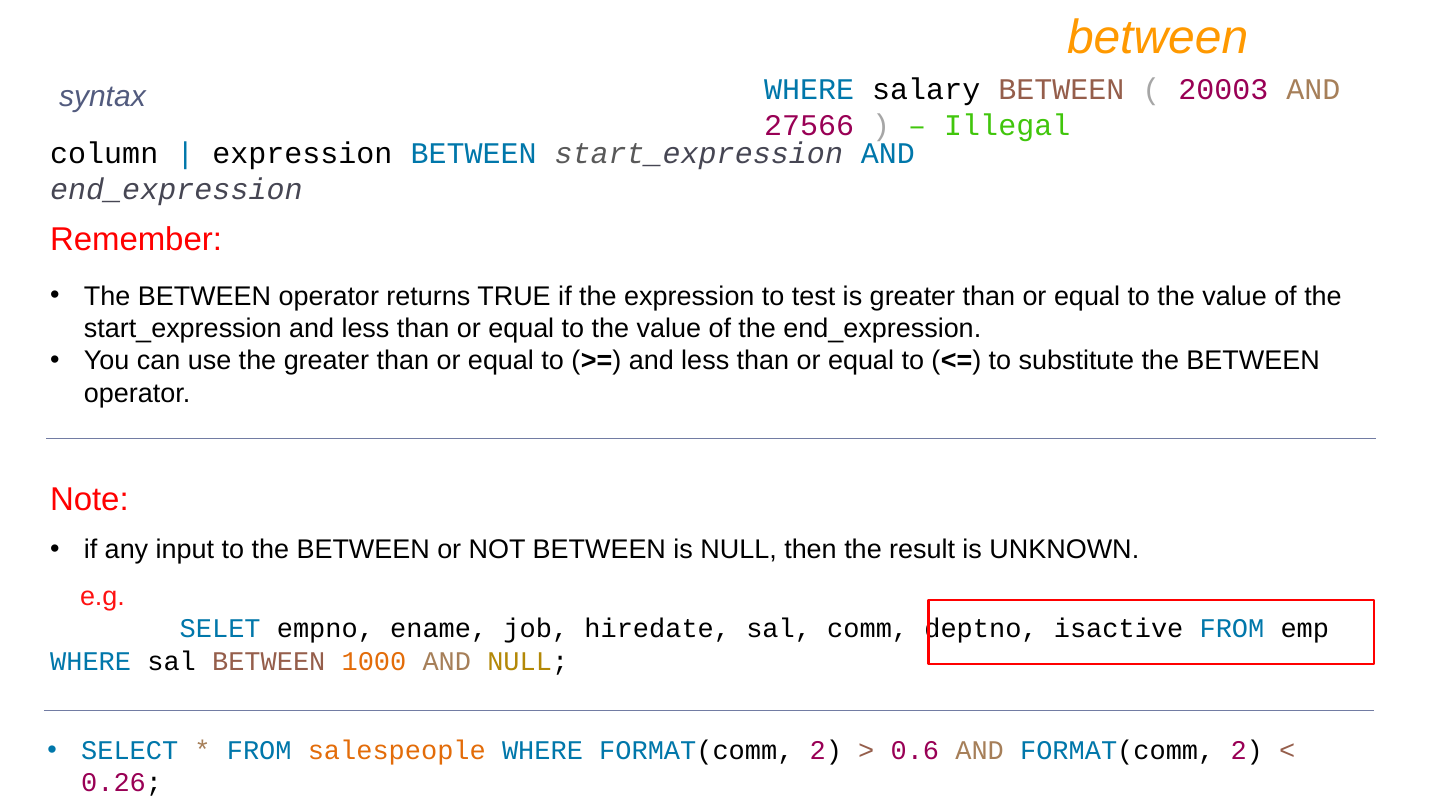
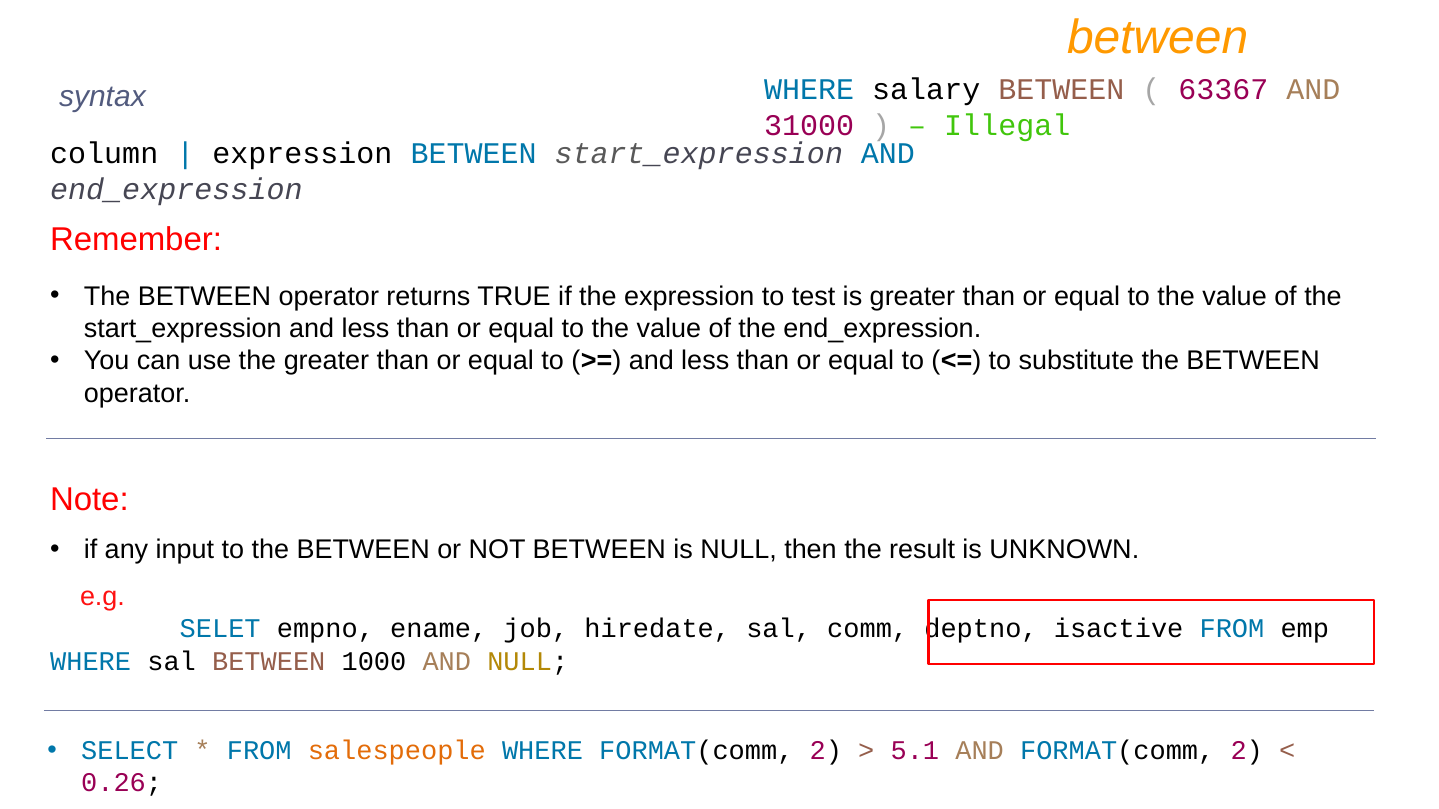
20003: 20003 -> 63367
27566: 27566 -> 31000
1000 colour: orange -> black
0.6: 0.6 -> 5.1
